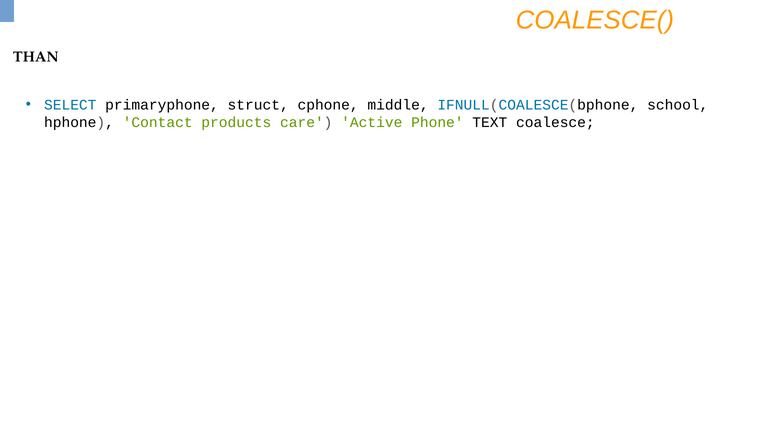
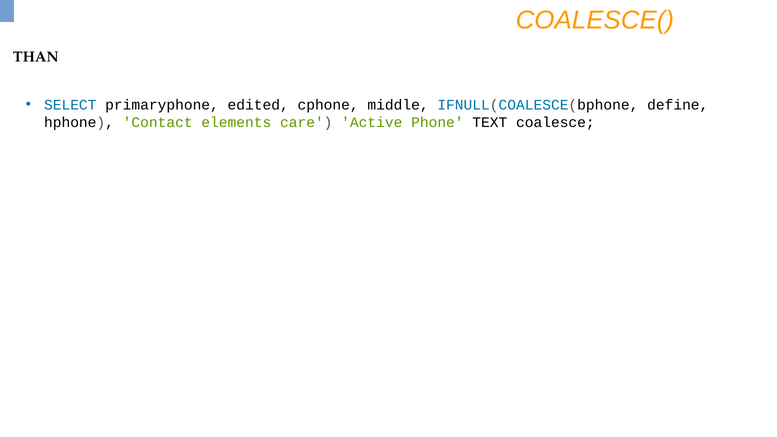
struct: struct -> edited
school: school -> define
products: products -> elements
